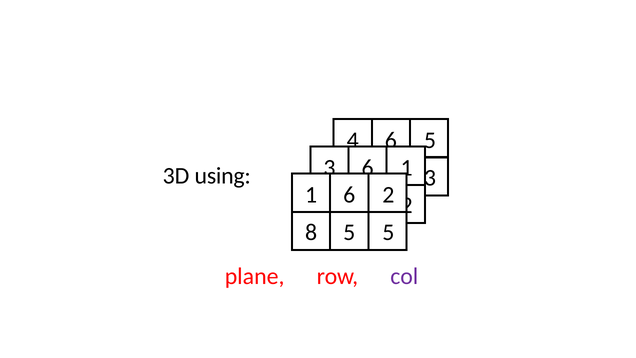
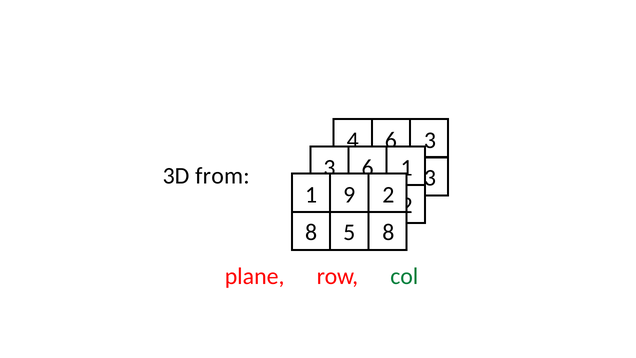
5 at (430, 140): 5 -> 3
using: using -> from
1 6: 6 -> 9
5 5: 5 -> 8
col colour: purple -> green
